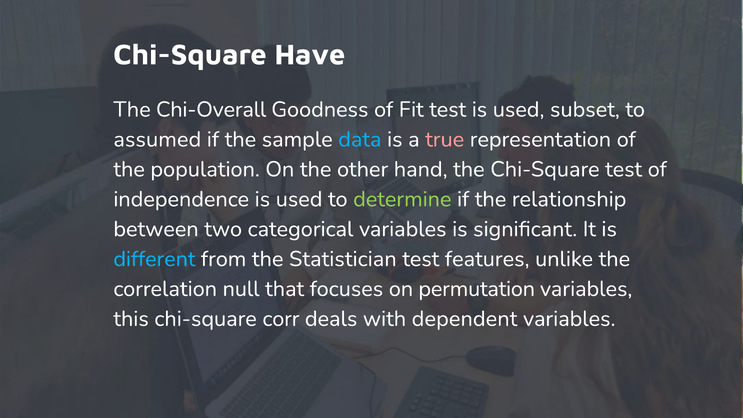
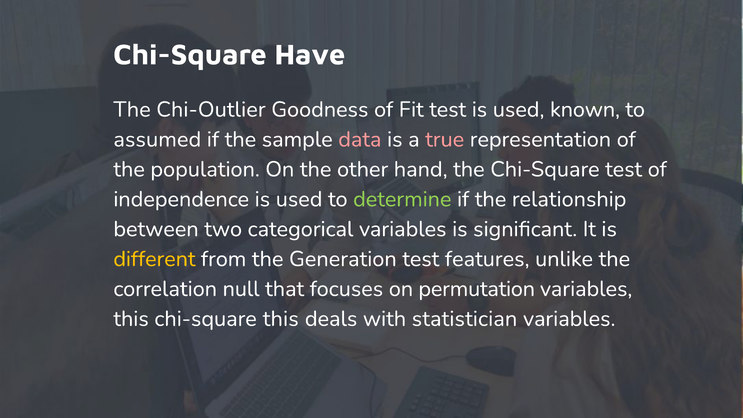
Chi-Overall: Chi-Overall -> Chi-Outlier
subset: subset -> known
data colour: light blue -> pink
different colour: light blue -> yellow
Statistician: Statistician -> Generation
chi-square corr: corr -> this
dependent: dependent -> statistician
